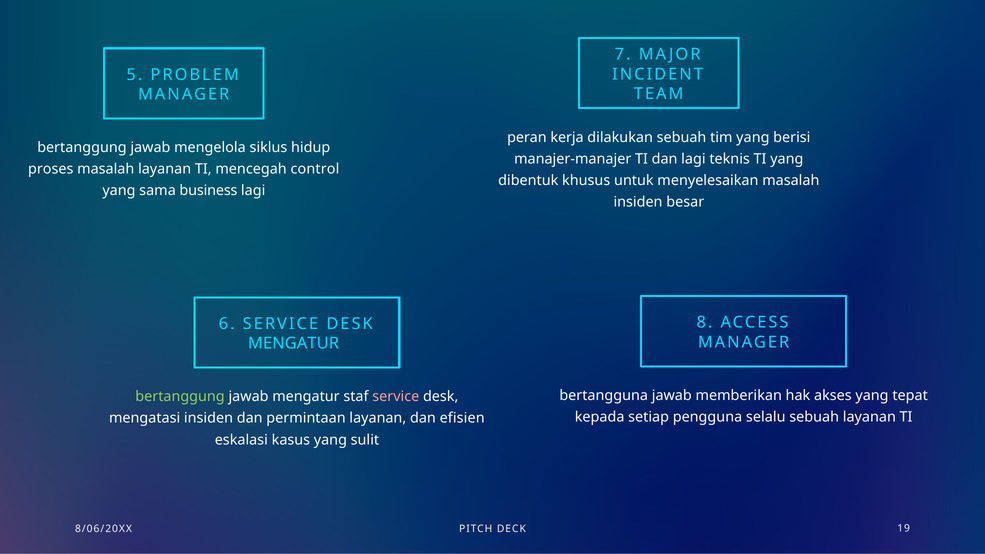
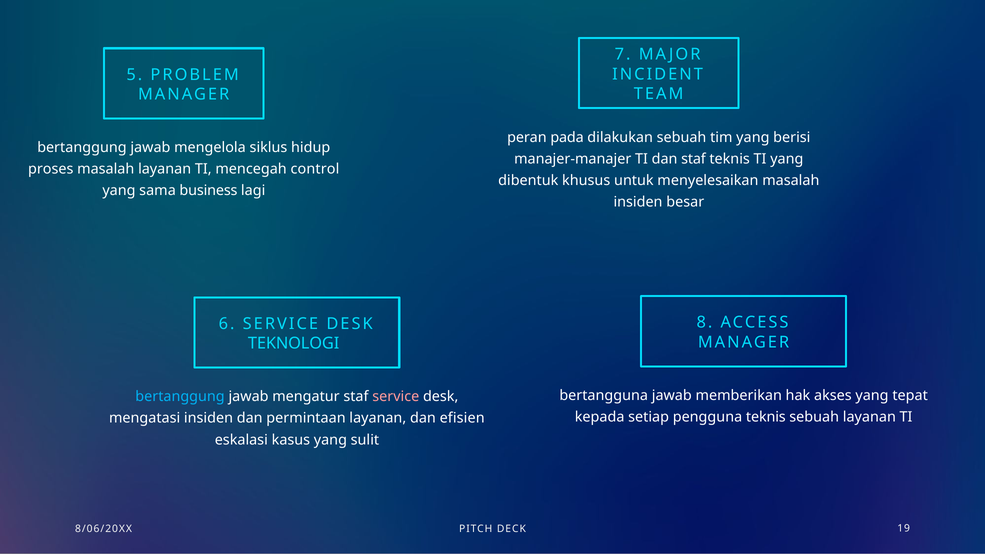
kerja: kerja -> pada
dan lagi: lagi -> staf
MENGATUR at (293, 343): MENGATUR -> TEKNOLOGI
bertanggung at (180, 397) colour: light green -> light blue
pengguna selalu: selalu -> teknis
